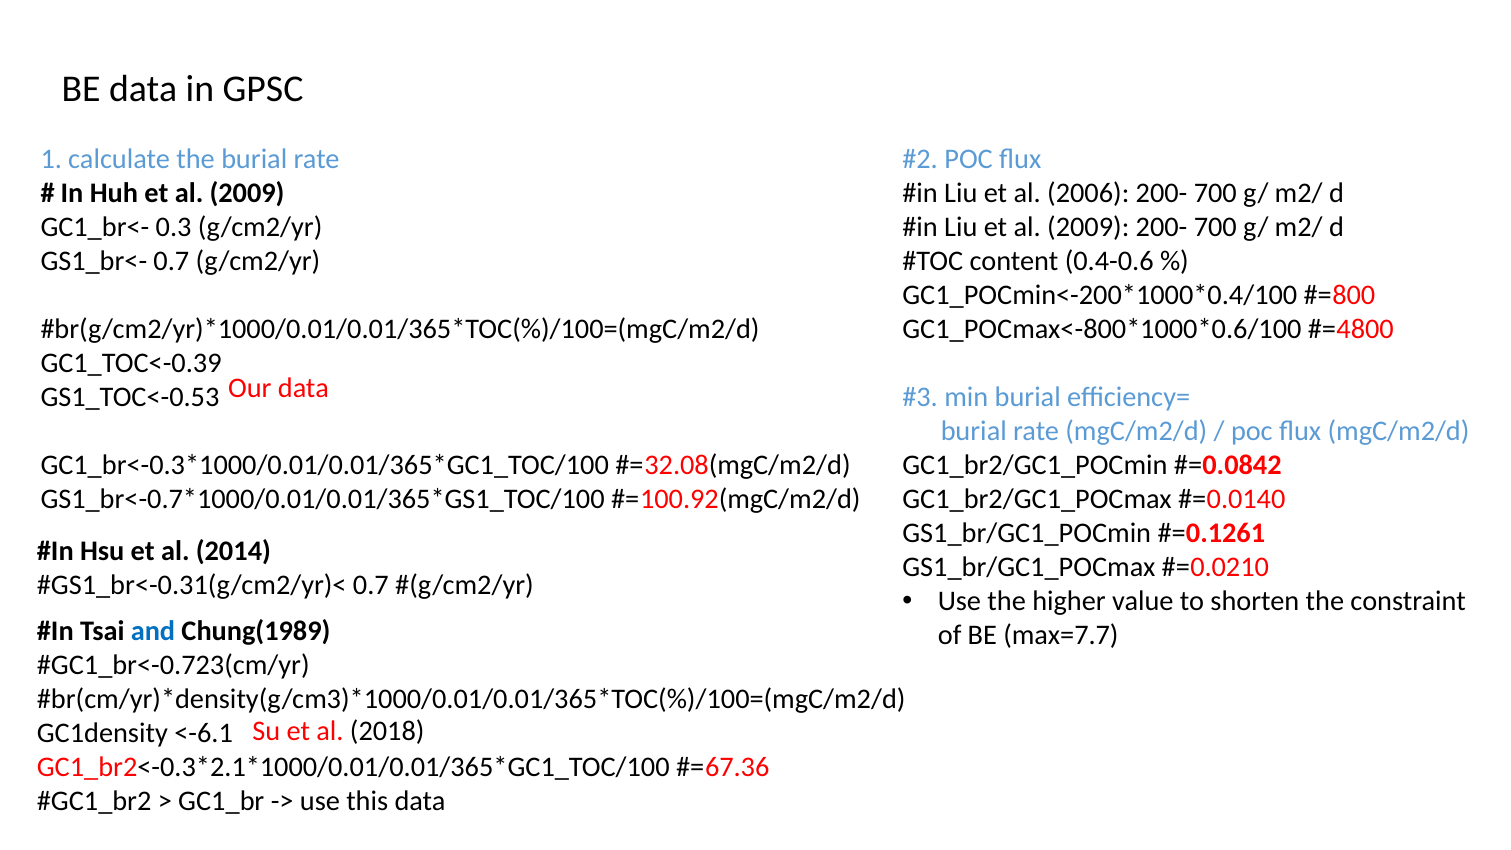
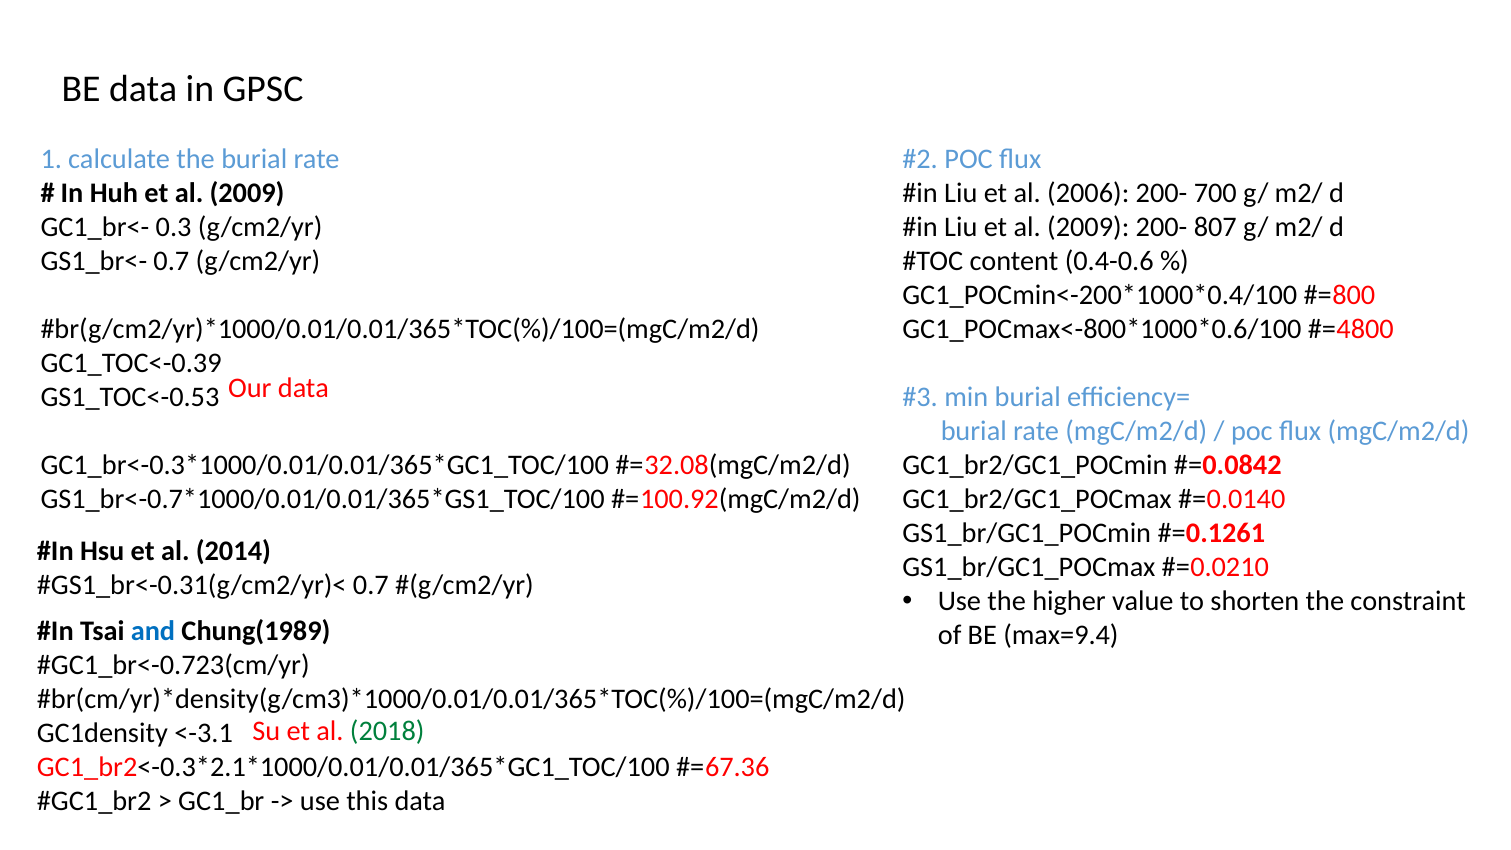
2009 200- 700: 700 -> 807
max=7.7: max=7.7 -> max=9.4
2018 colour: black -> green
<-6.1: <-6.1 -> <-3.1
